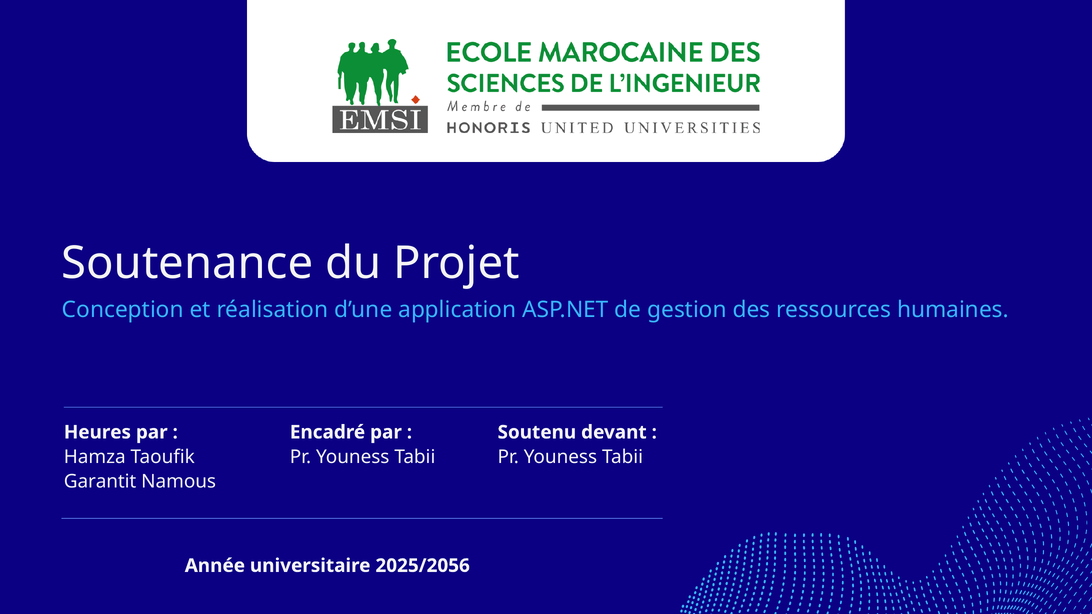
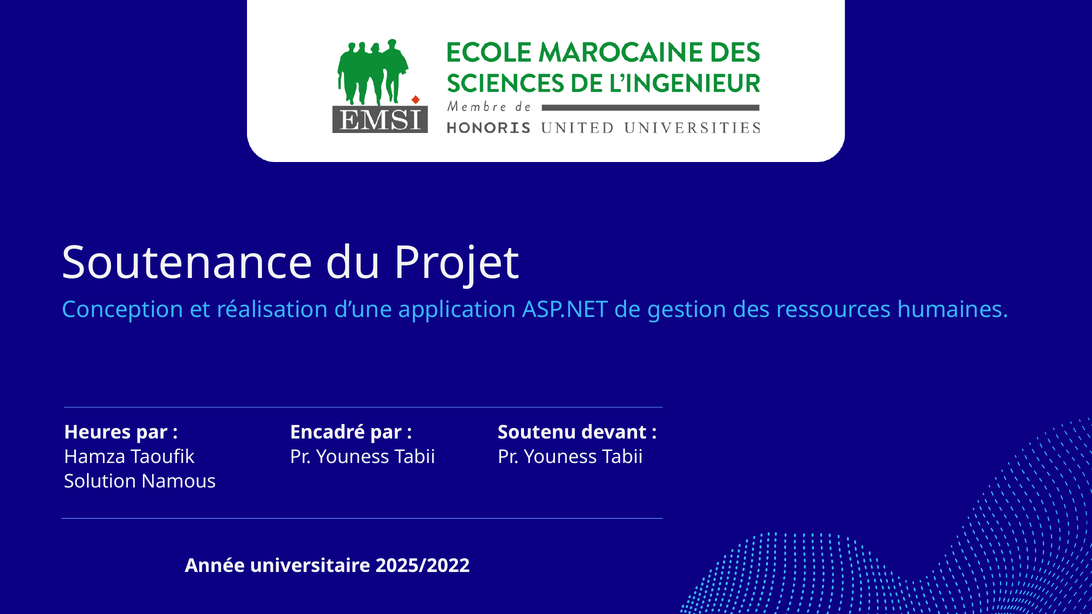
Garantit: Garantit -> Solution
2025/2056: 2025/2056 -> 2025/2022
